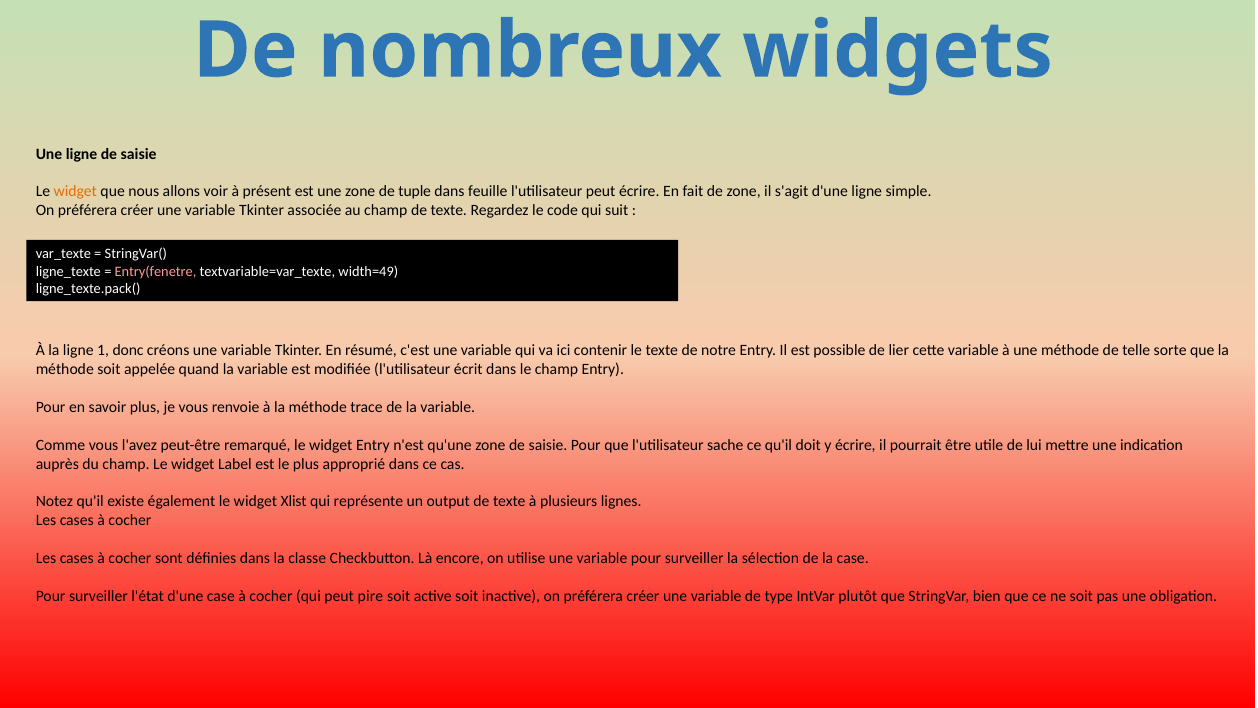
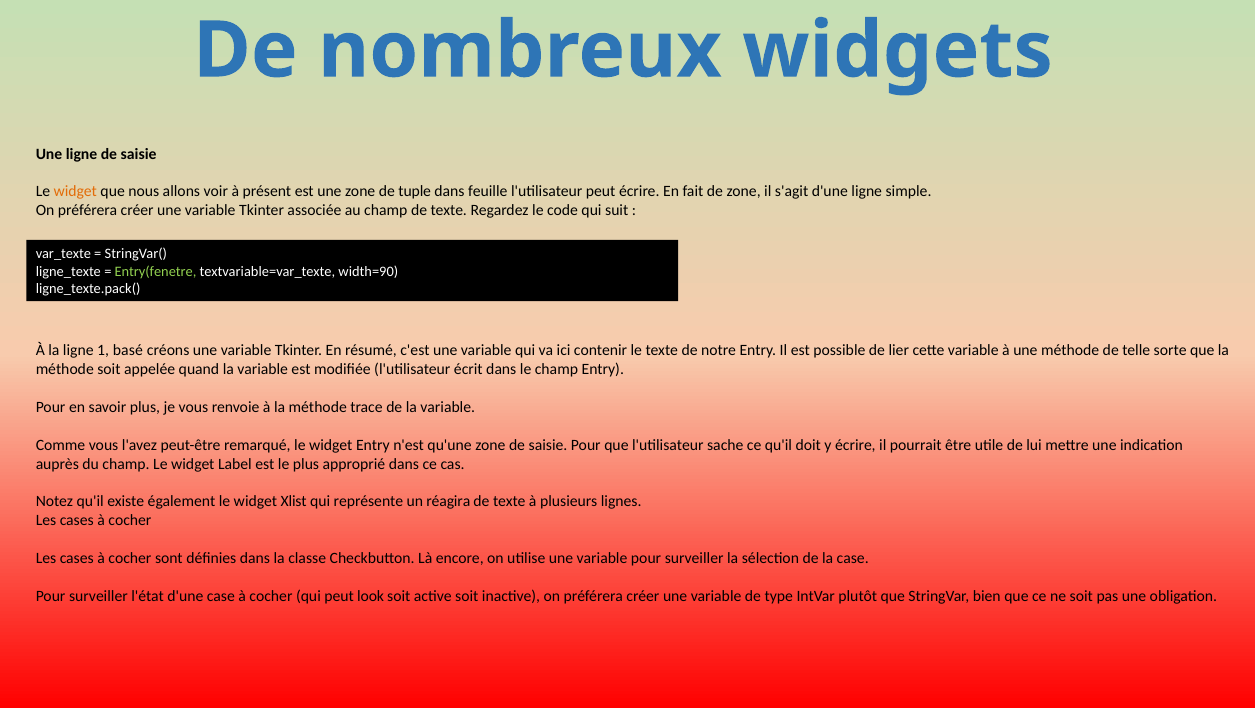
Entry(fenetre colour: pink -> light green
width=49: width=49 -> width=90
donc: donc -> basé
output: output -> réagira
pire: pire -> look
